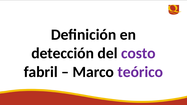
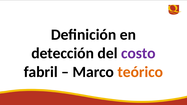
teórico colour: purple -> orange
